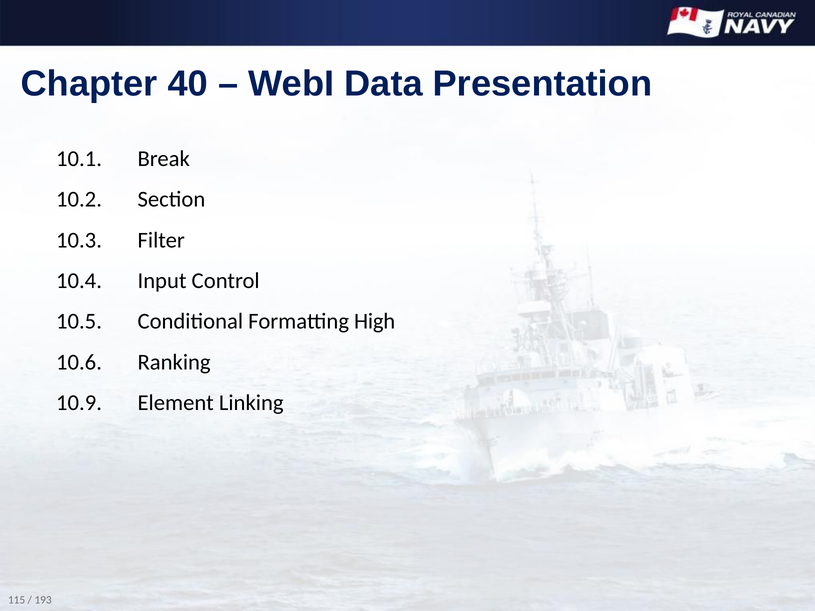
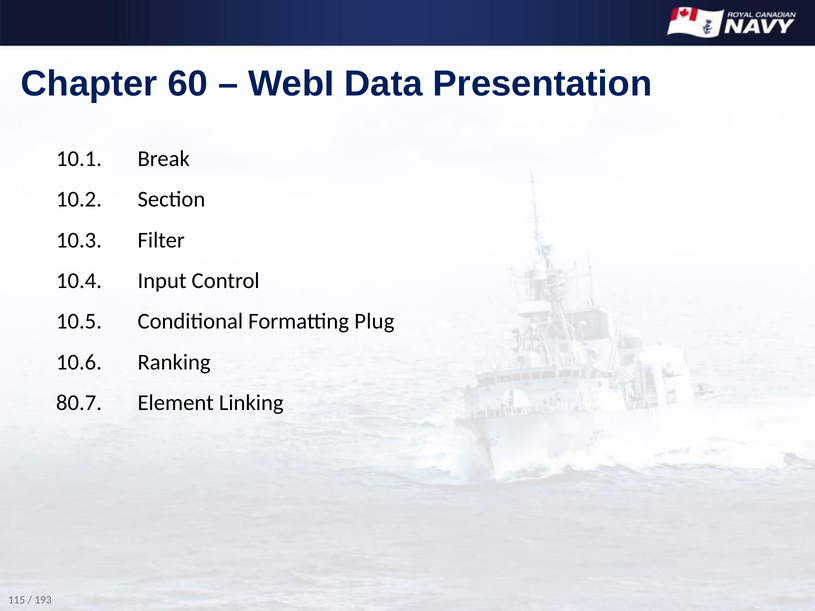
40: 40 -> 60
High: High -> Plug
10.9: 10.9 -> 80.7
